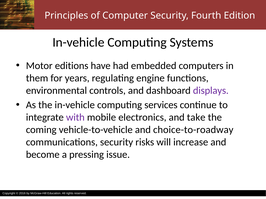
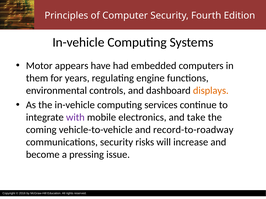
editions: editions -> appears
displays colour: purple -> orange
choice-to-roadway: choice-to-roadway -> record-to-roadway
